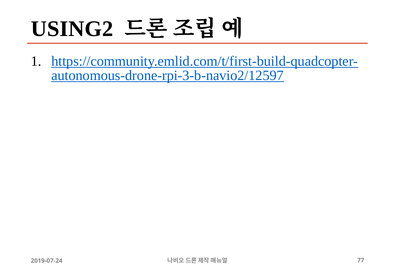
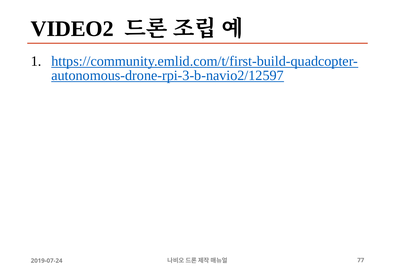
USING2: USING2 -> VIDEO2
